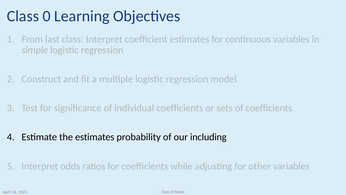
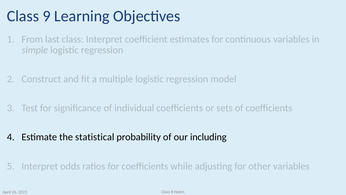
0: 0 -> 9
the estimates: estimates -> statistical
